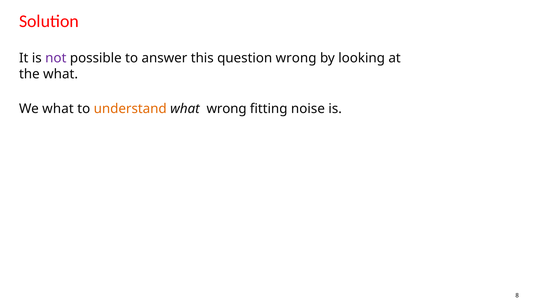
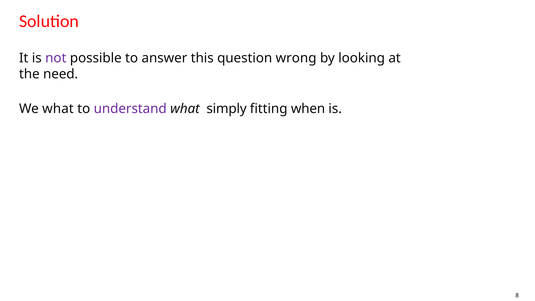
the what: what -> need
understand colour: orange -> purple
what wrong: wrong -> simply
noise: noise -> when
